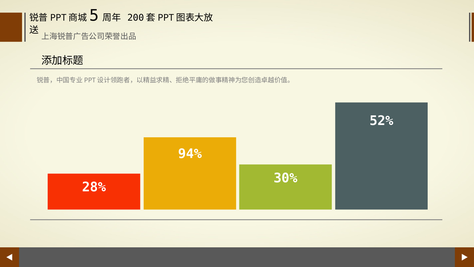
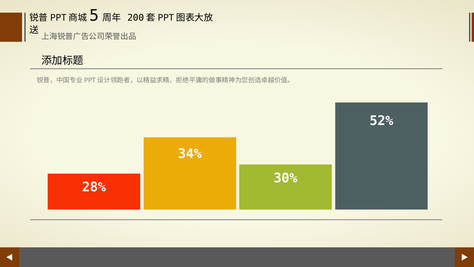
94%: 94% -> 34%
